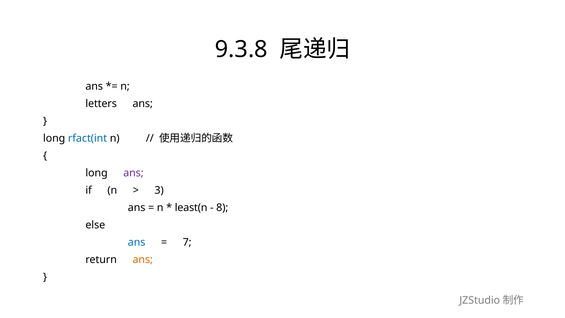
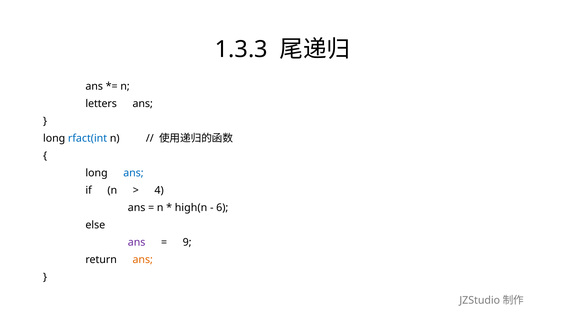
9.3.8: 9.3.8 -> 1.3.3
ans at (133, 173) colour: purple -> blue
3: 3 -> 4
least(n: least(n -> high(n
8: 8 -> 6
ans at (137, 242) colour: blue -> purple
7: 7 -> 9
